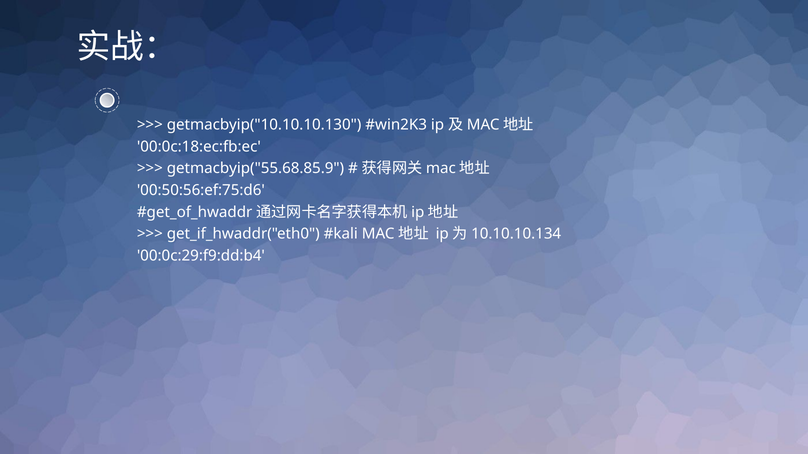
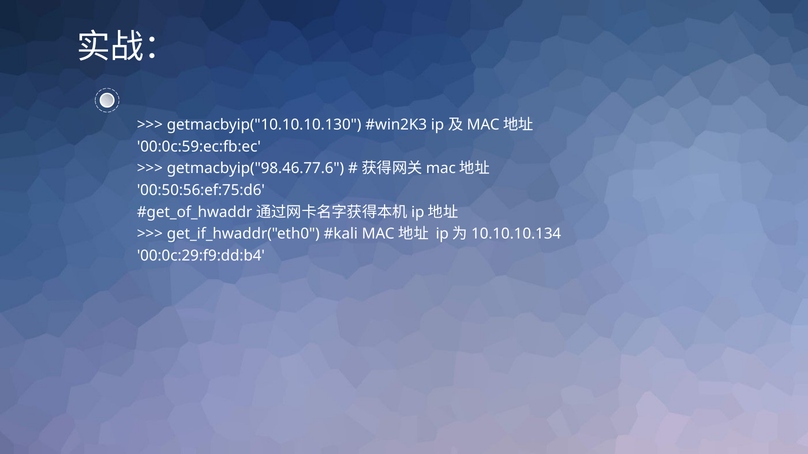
00:0c:18:ec:fb:ec: 00:0c:18:ec:fb:ec -> 00:0c:59:ec:fb:ec
getmacbyip("55.68.85.9: getmacbyip("55.68.85.9 -> getmacbyip("98.46.77.6
